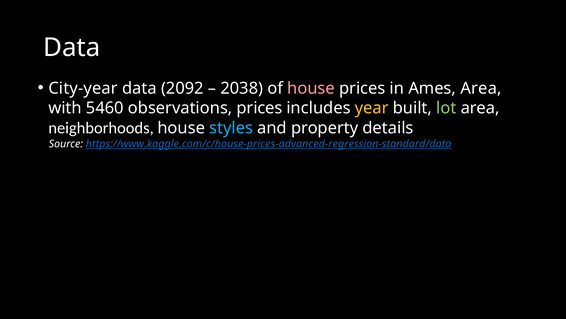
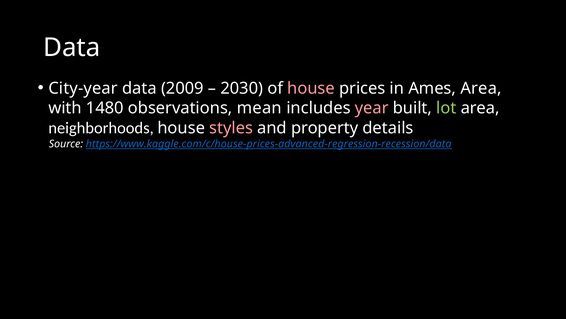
2092: 2092 -> 2009
2038: 2038 -> 2030
5460: 5460 -> 1480
observations prices: prices -> mean
year colour: yellow -> pink
styles colour: light blue -> pink
https://www.kaggle.com/c/house-prices-advanced-regression-standard/data: https://www.kaggle.com/c/house-prices-advanced-regression-standard/data -> https://www.kaggle.com/c/house-prices-advanced-regression-recession/data
